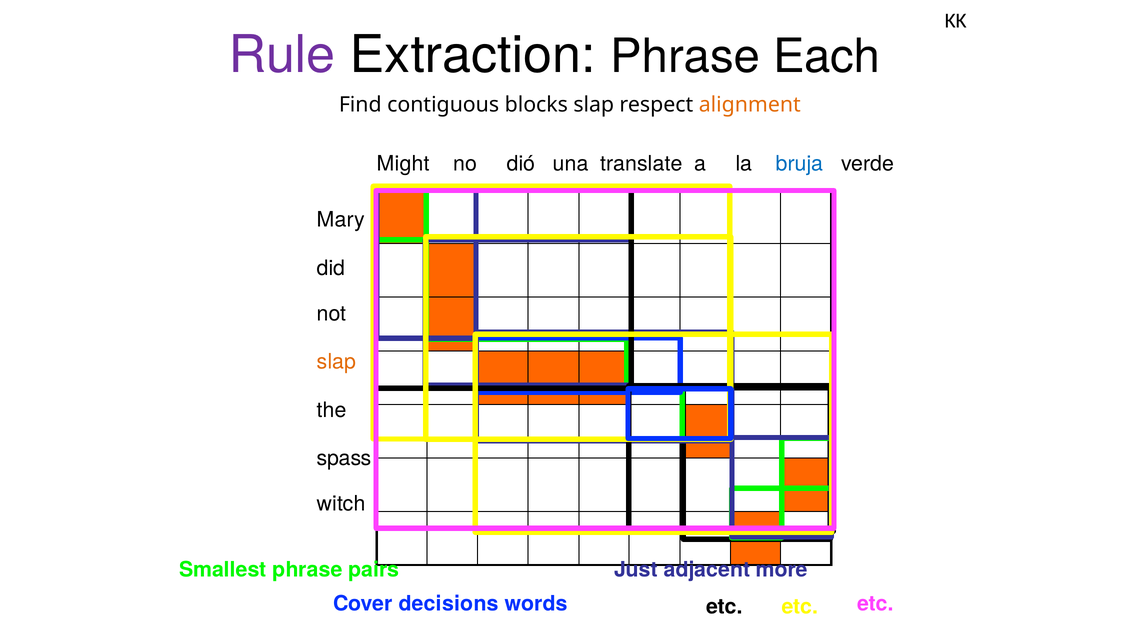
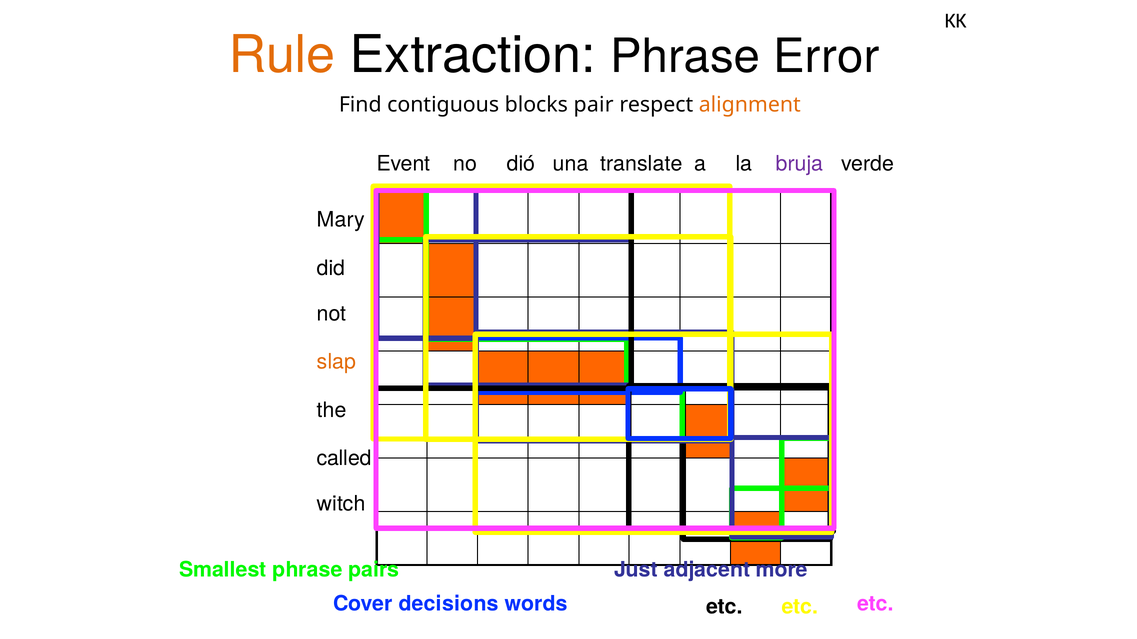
Rule colour: purple -> orange
Each: Each -> Error
blocks slap: slap -> pair
Might: Might -> Event
bruja colour: blue -> purple
spass: spass -> called
